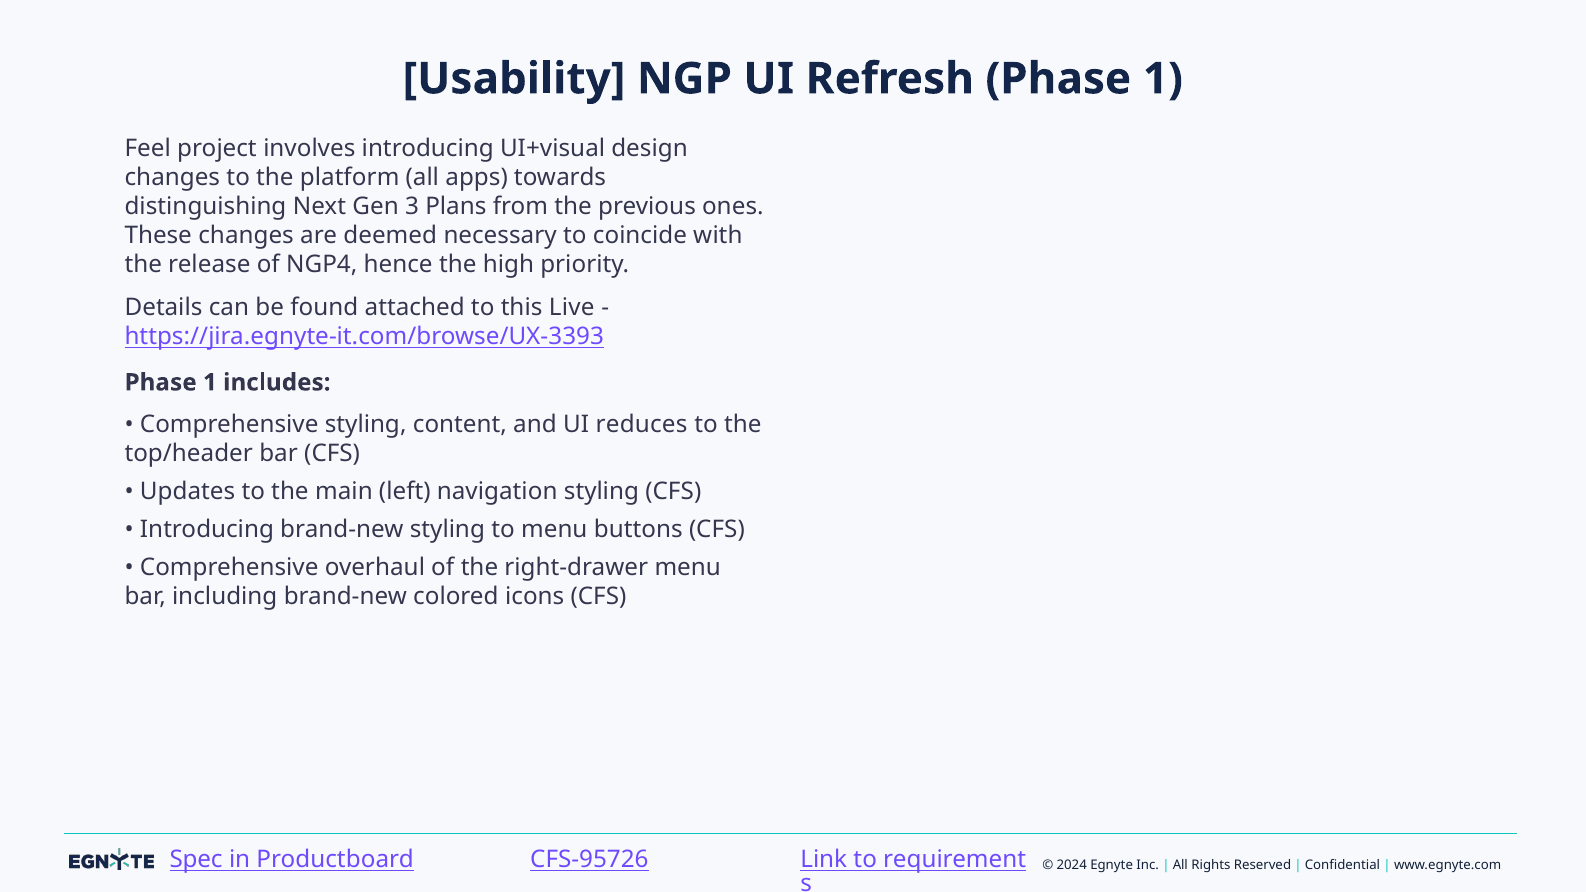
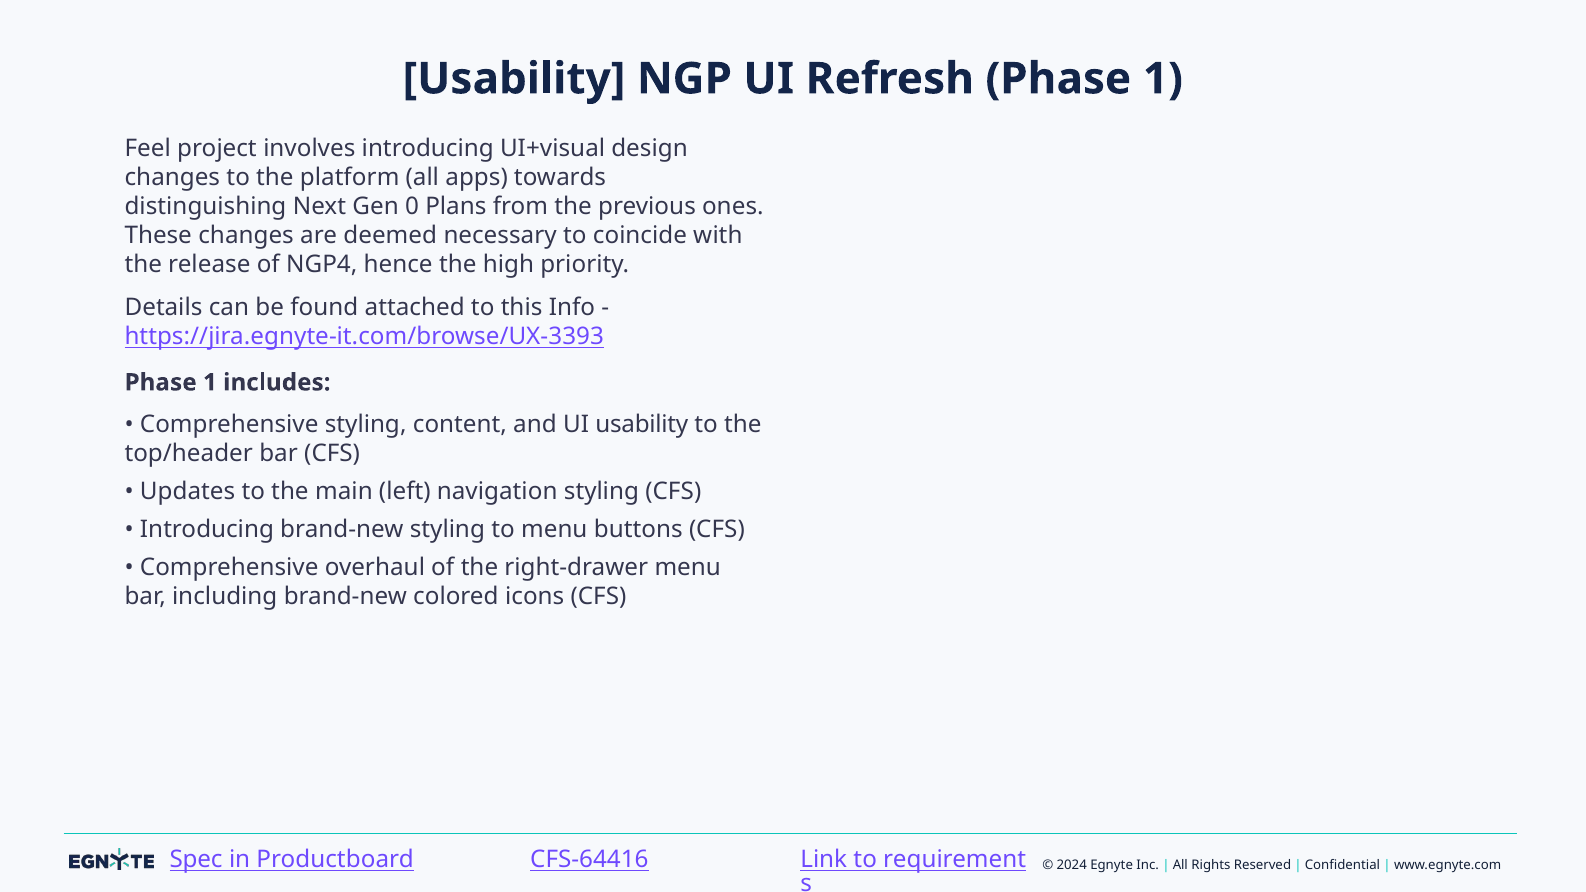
3: 3 -> 0
Live: Live -> Info
UI reduces: reduces -> usability
CFS-95726: CFS-95726 -> CFS-64416
